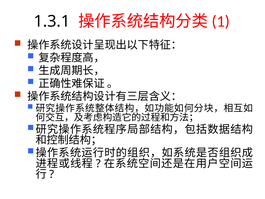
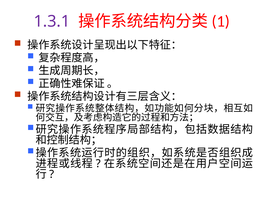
1.3.1 colour: black -> purple
